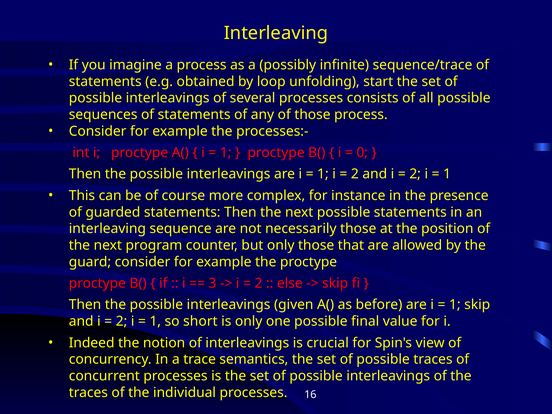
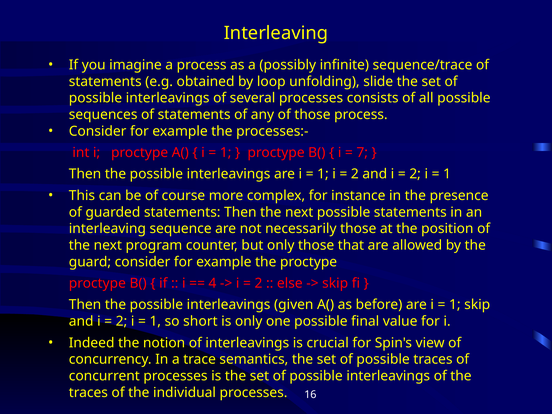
start: start -> slide
0: 0 -> 7
3: 3 -> 4
